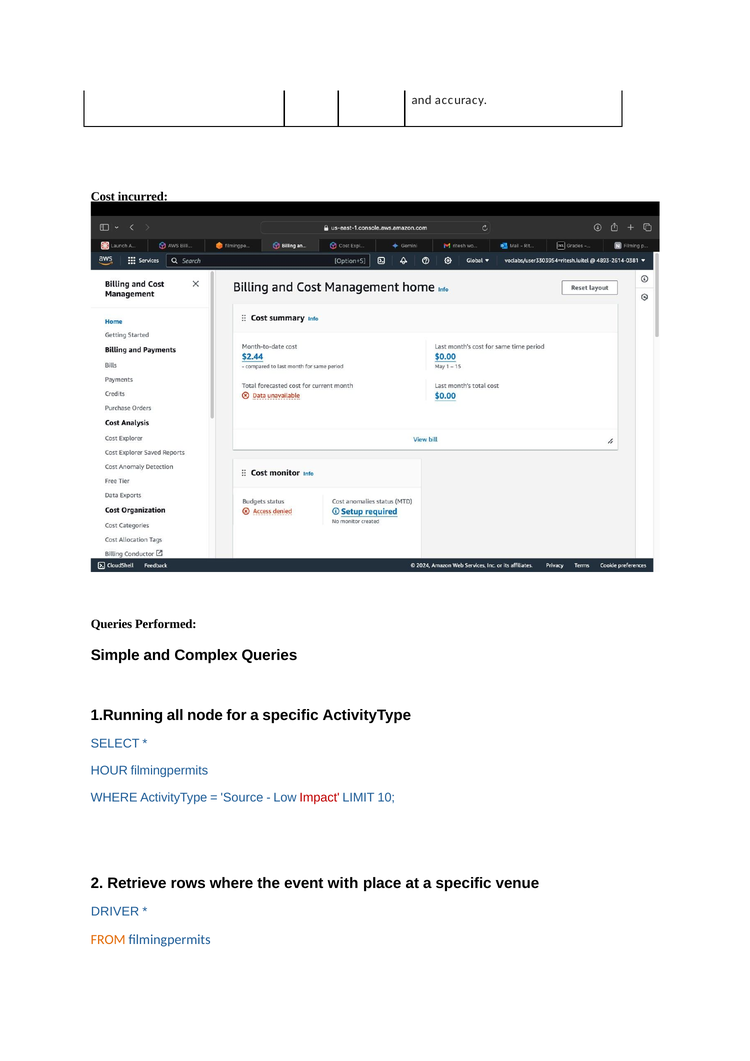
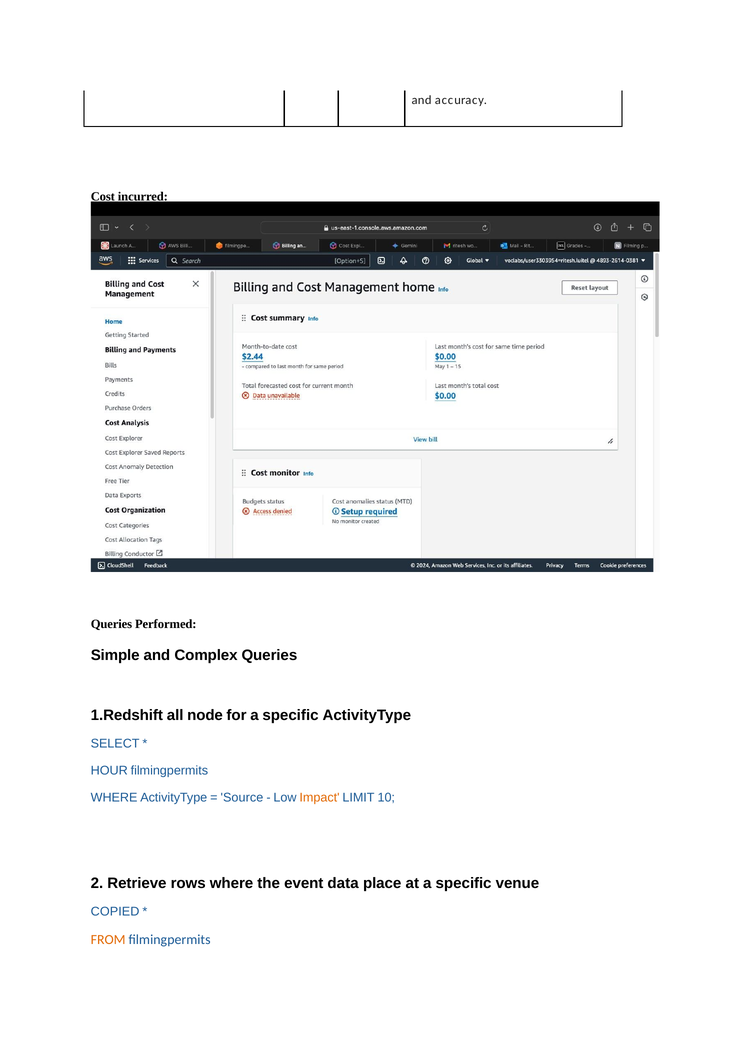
1.Running: 1.Running -> 1.Redshift
Impact colour: red -> orange
with: with -> data
DRIVER: DRIVER -> COPIED
